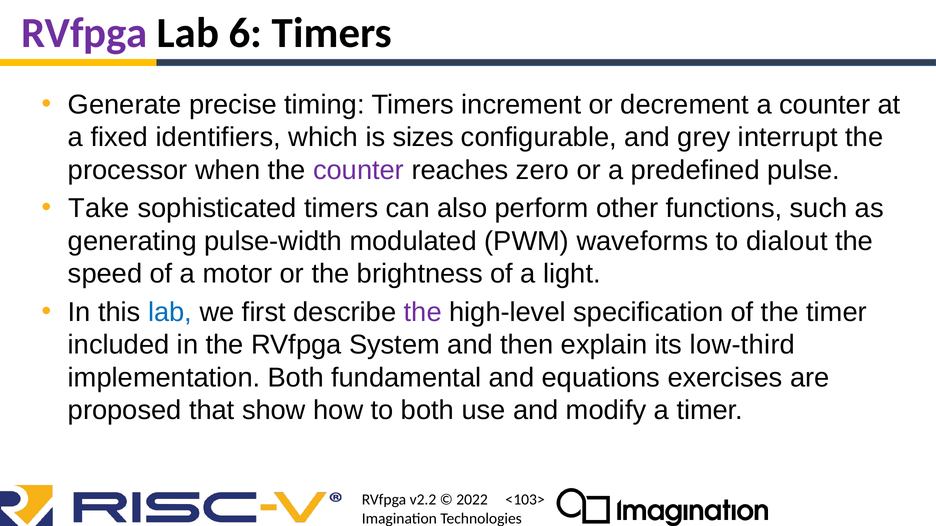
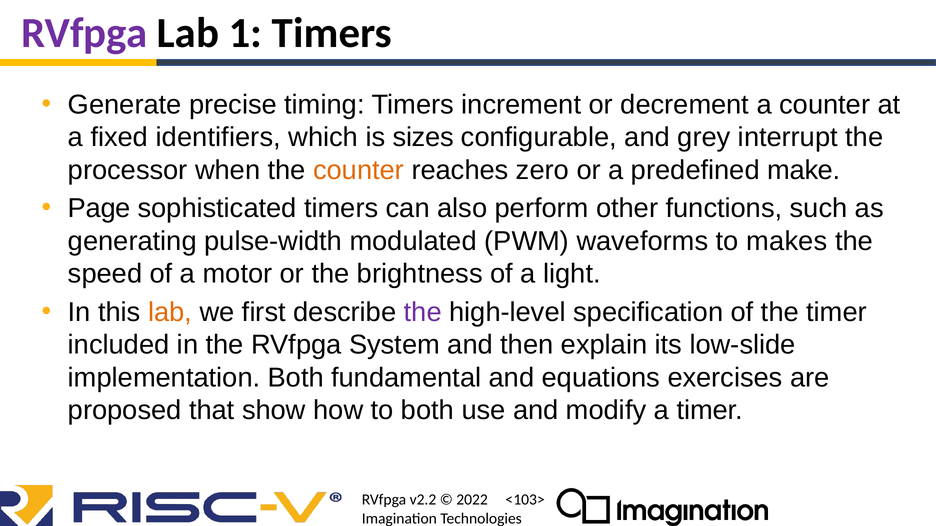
6: 6 -> 1
counter at (359, 170) colour: purple -> orange
pulse: pulse -> make
Take: Take -> Page
dialout: dialout -> makes
lab at (170, 312) colour: blue -> orange
low-third: low-third -> low-slide
